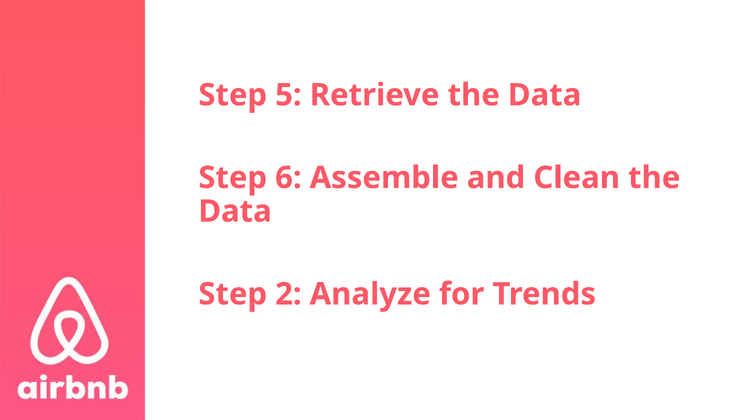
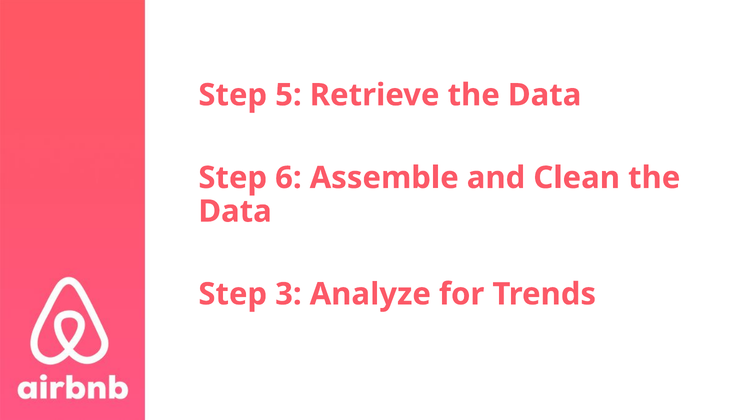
2: 2 -> 3
